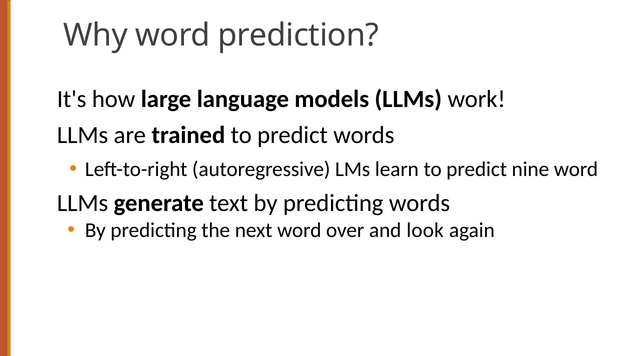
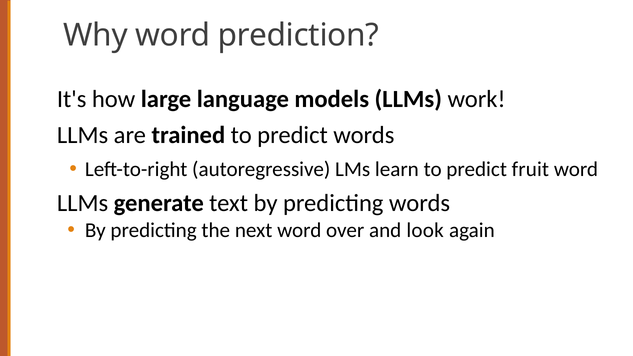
nine: nine -> fruit
